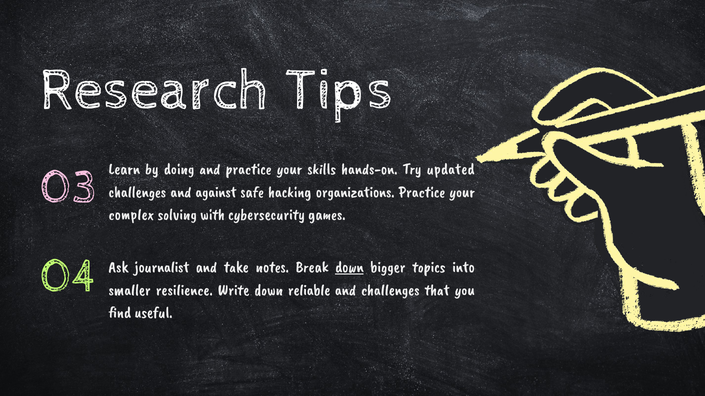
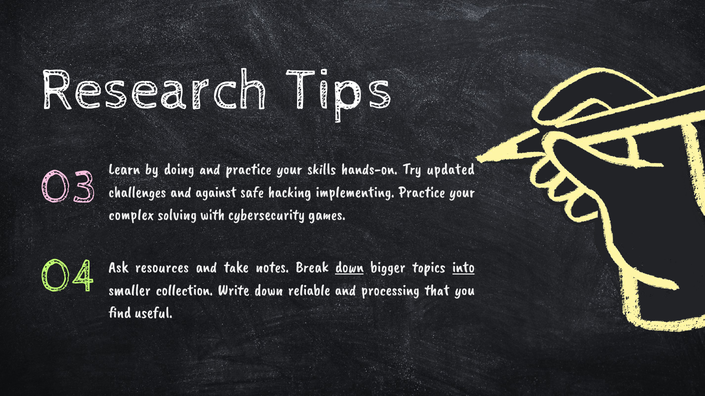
organizations: organizations -> implementing
journalist: journalist -> resources
into underline: none -> present
resilience: resilience -> collection
and challenges: challenges -> processing
